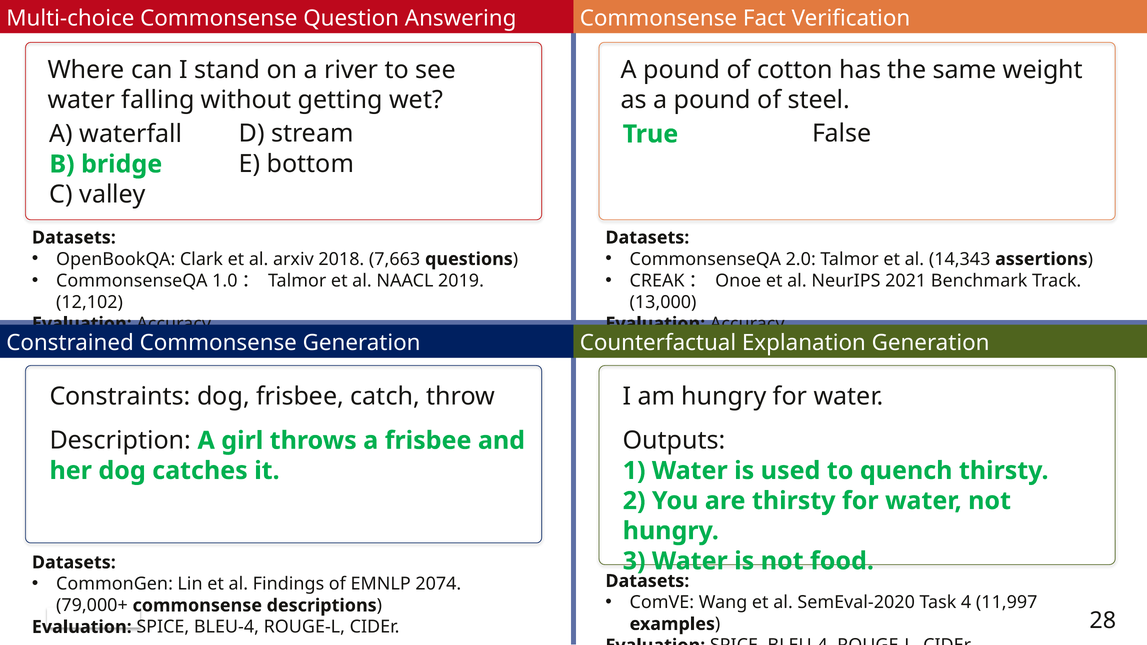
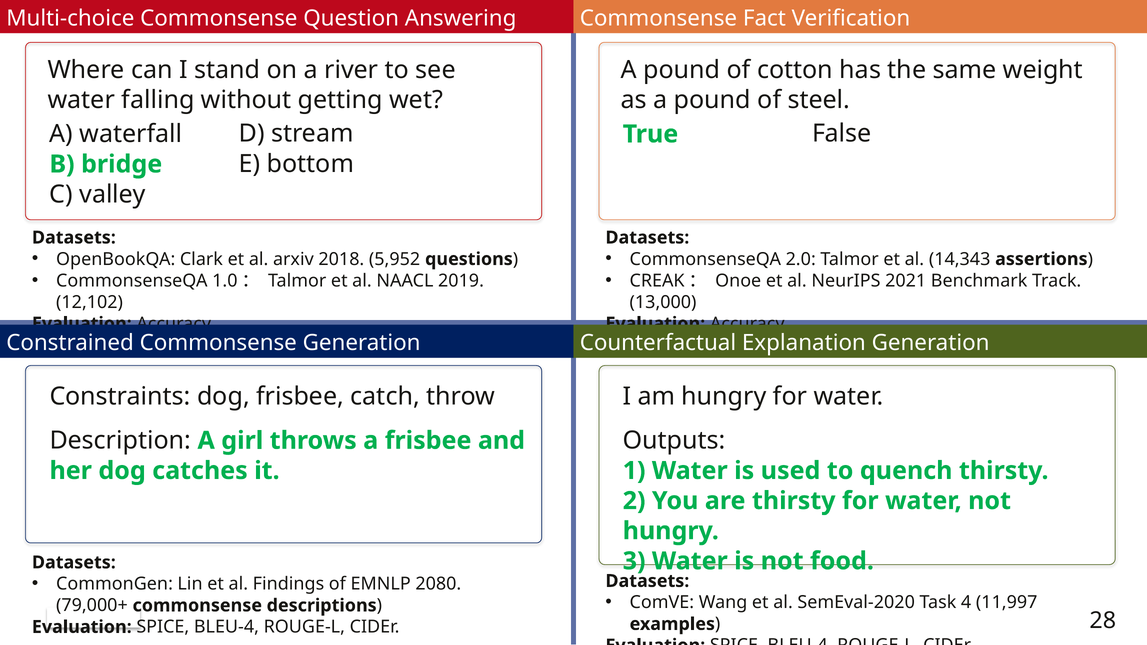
7,663: 7,663 -> 5,952
2074: 2074 -> 2080
